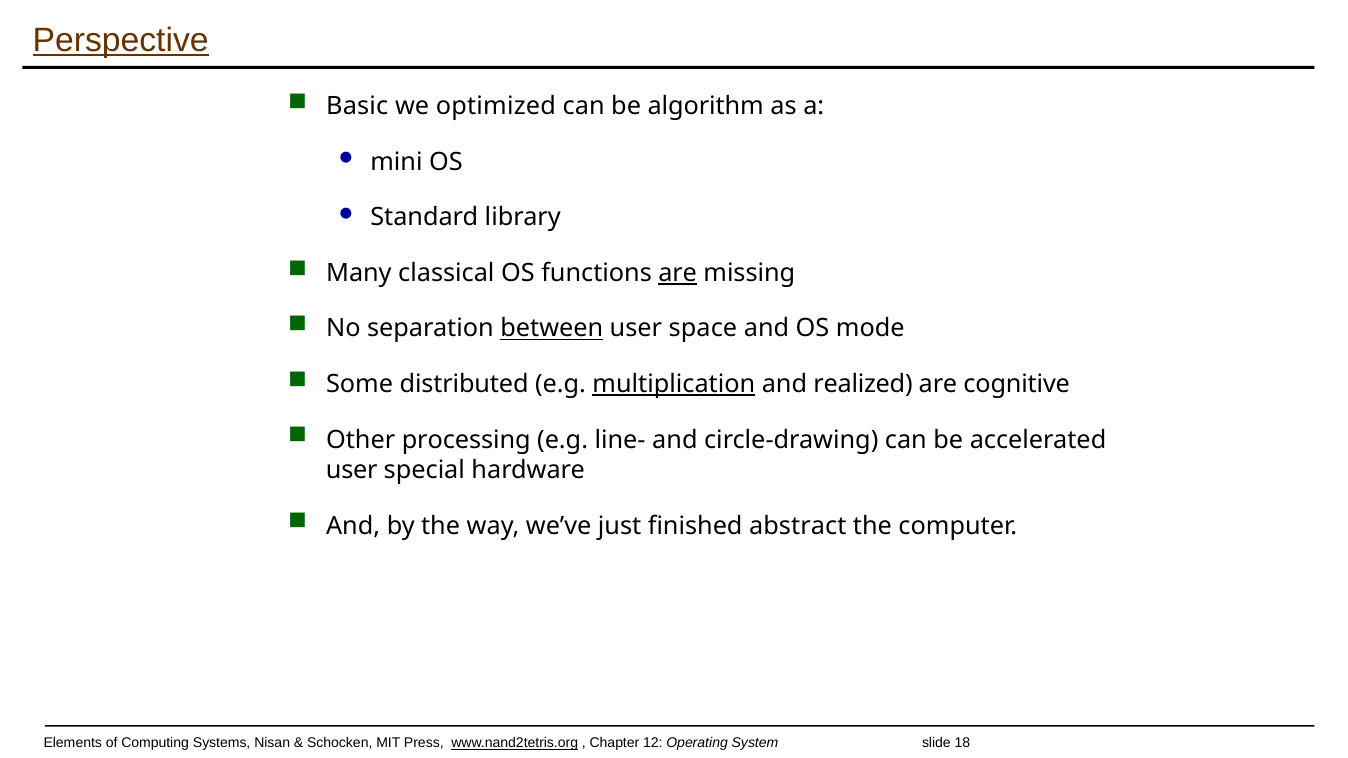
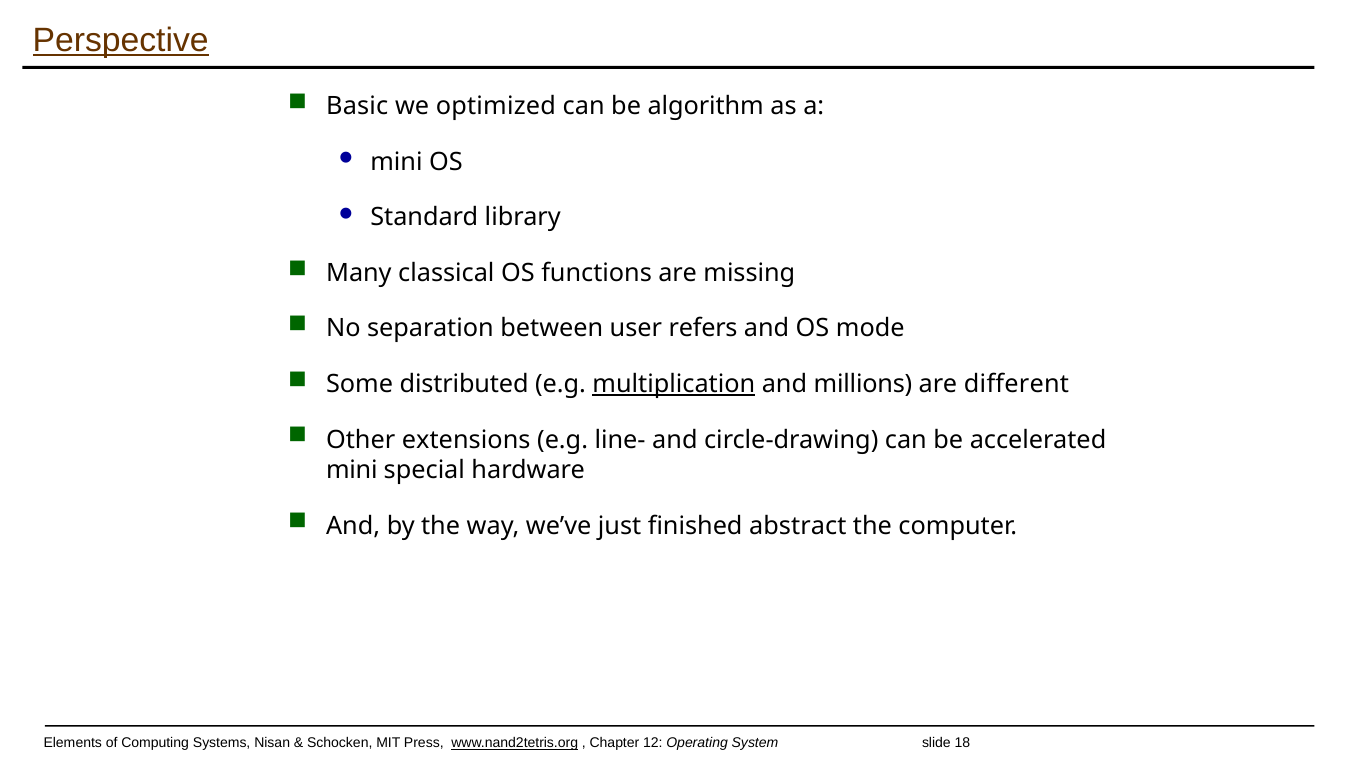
are at (678, 273) underline: present -> none
between underline: present -> none
space: space -> refers
realized: realized -> millions
cognitive: cognitive -> different
processing: processing -> extensions
user at (352, 470): user -> mini
